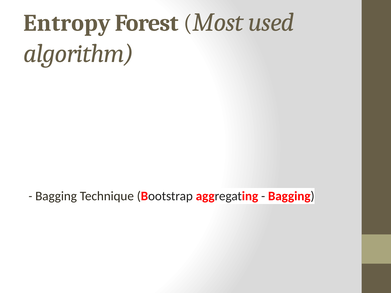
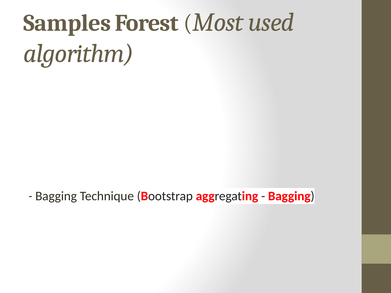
Entropy: Entropy -> Samples
